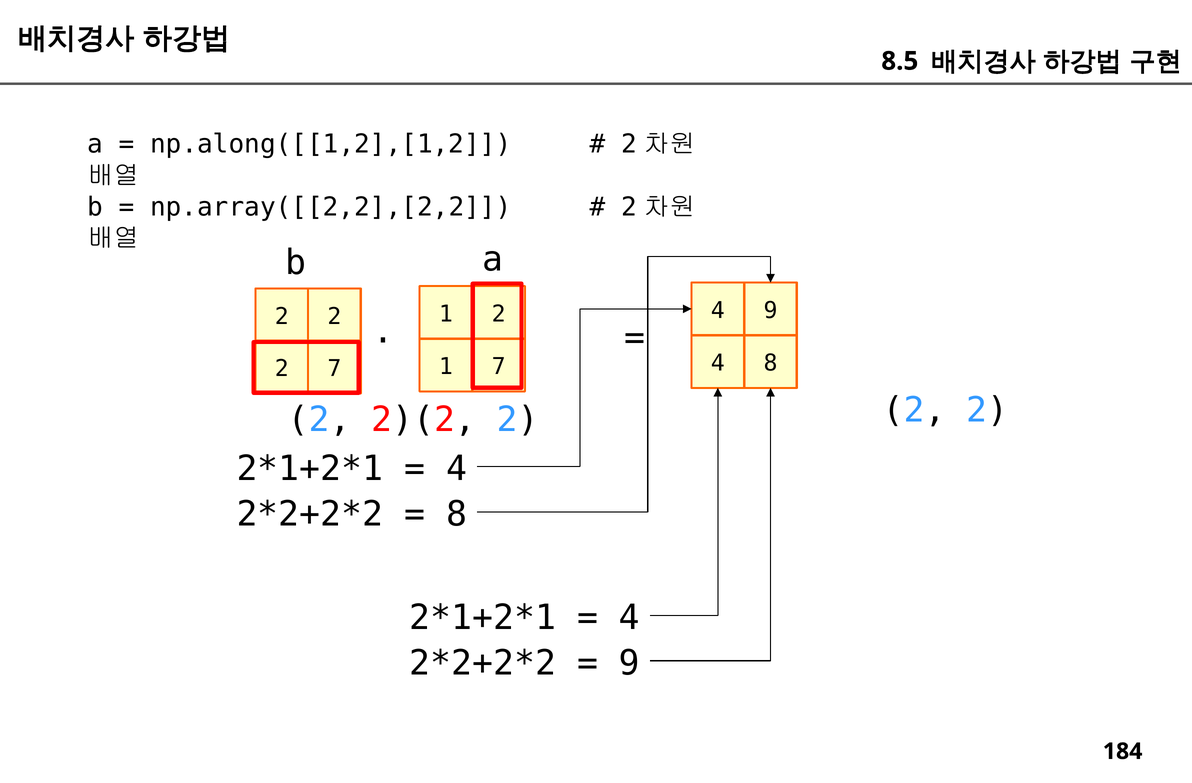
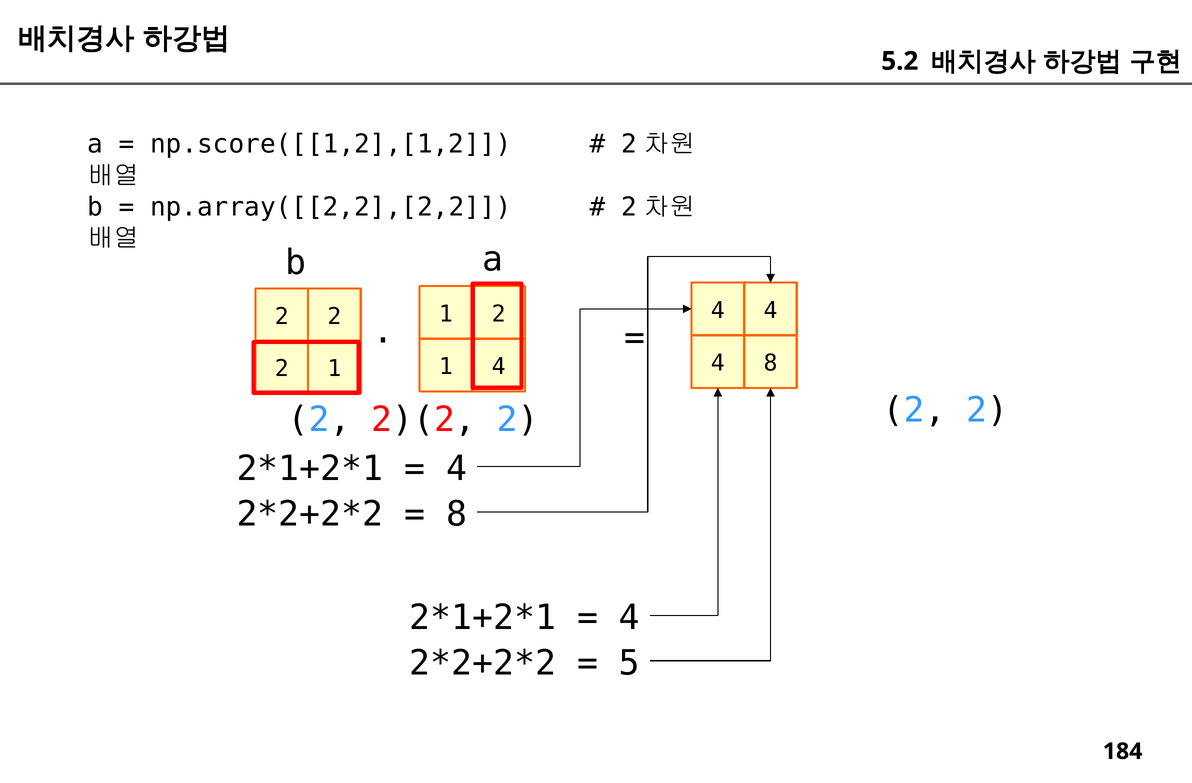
8.5: 8.5 -> 5.2
np.along([[1,2],[1,2: np.along([[1,2],[1,2 -> np.score([[1,2],[1,2
4 9: 9 -> 4
7 at (499, 367): 7 -> 4
7 at (334, 368): 7 -> 1
9 at (629, 663): 9 -> 5
